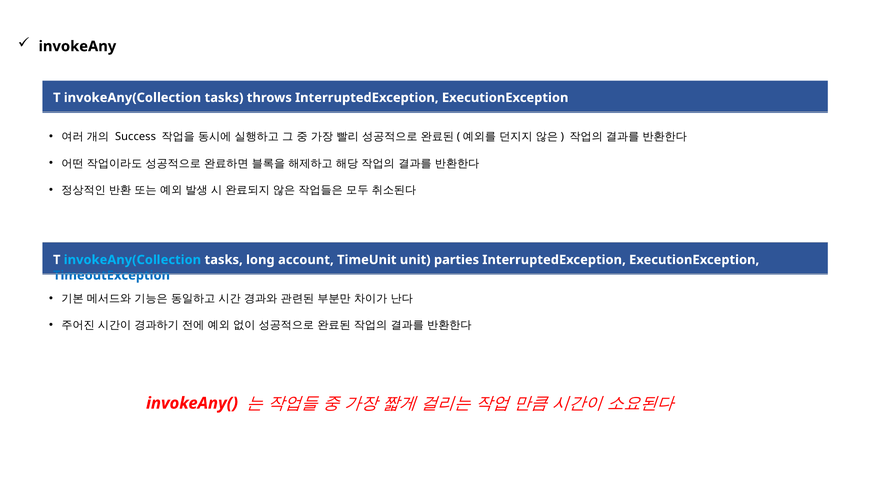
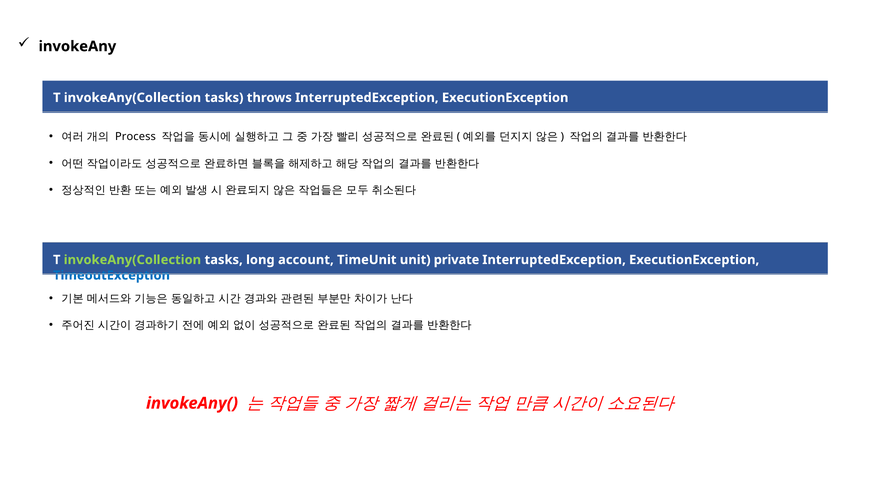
Success: Success -> Process
invokeAny(Collection at (132, 260) colour: light blue -> light green
parties: parties -> private
